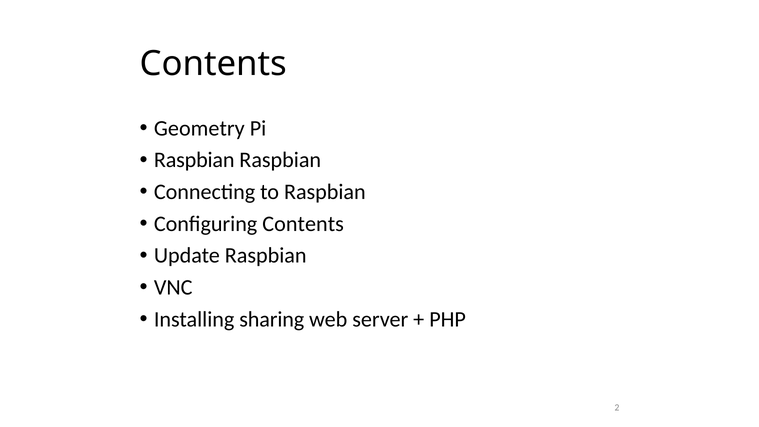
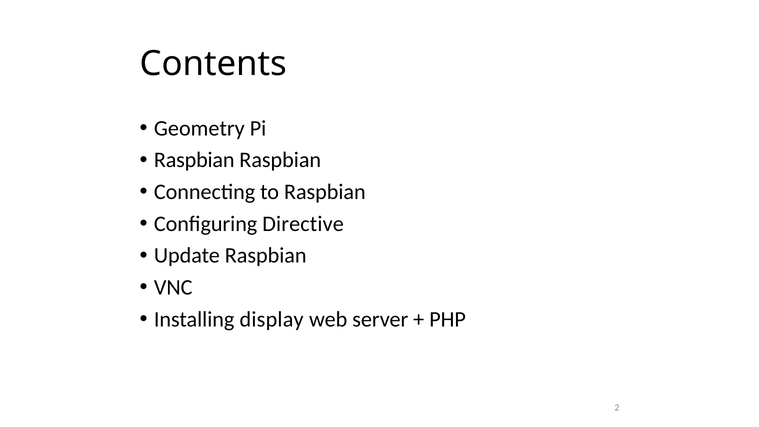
Configuring Contents: Contents -> Directive
sharing: sharing -> display
